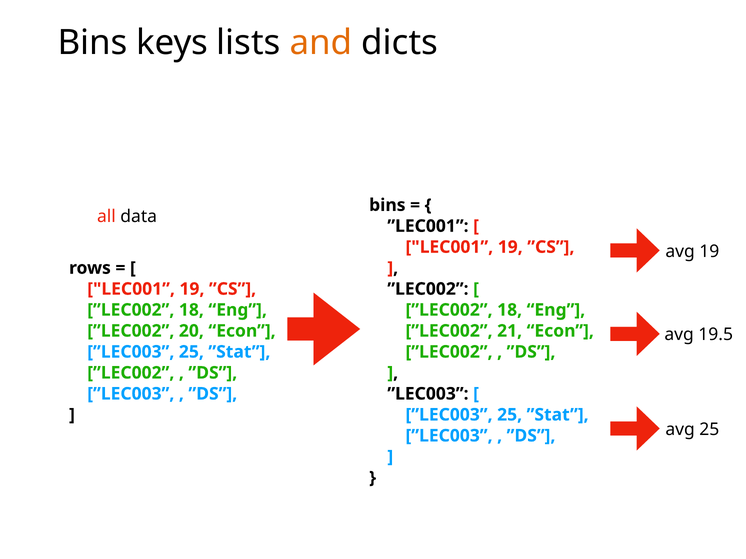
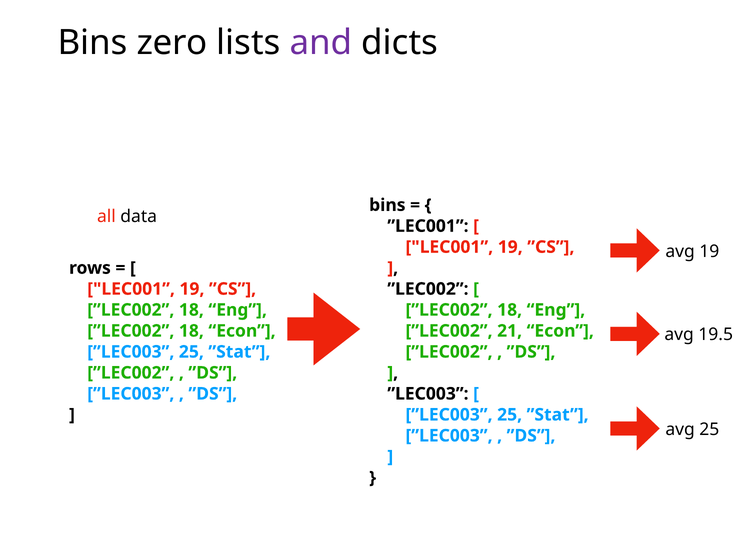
keys: keys -> zero
and colour: orange -> purple
20 at (191, 331): 20 -> 18
